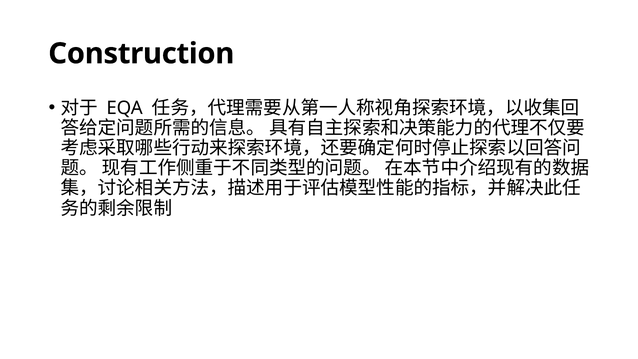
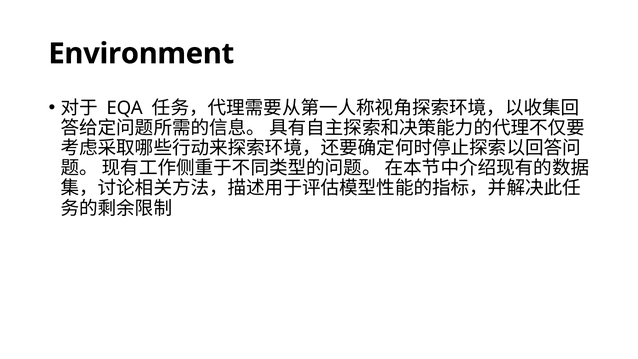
Construction: Construction -> Environment
